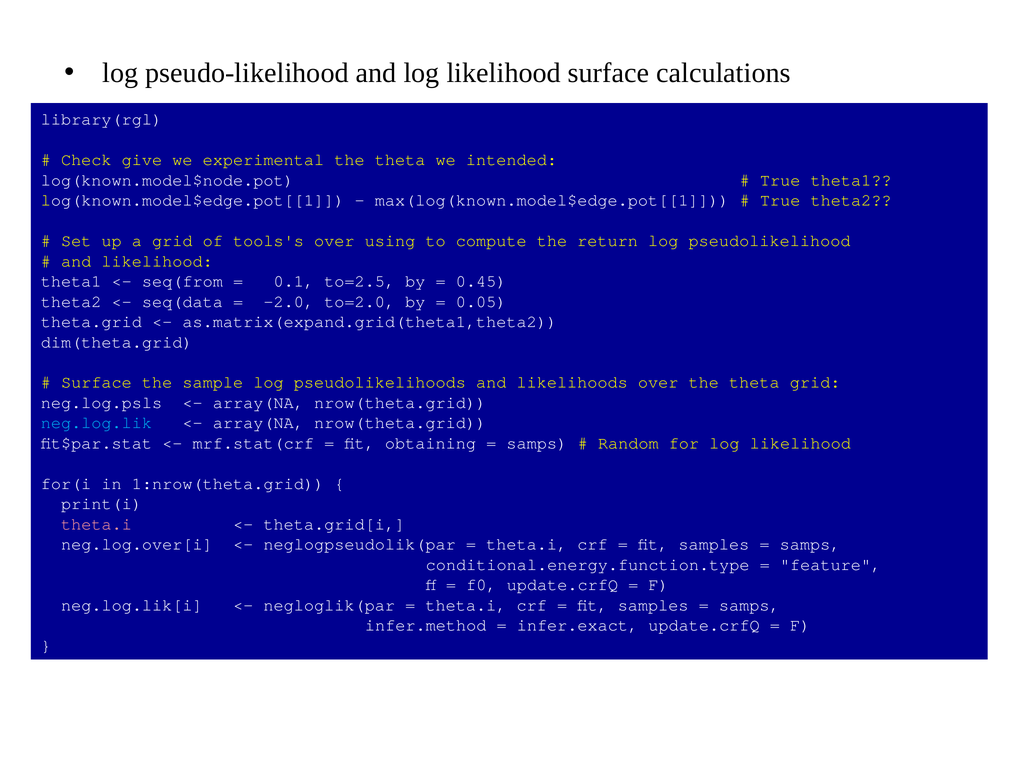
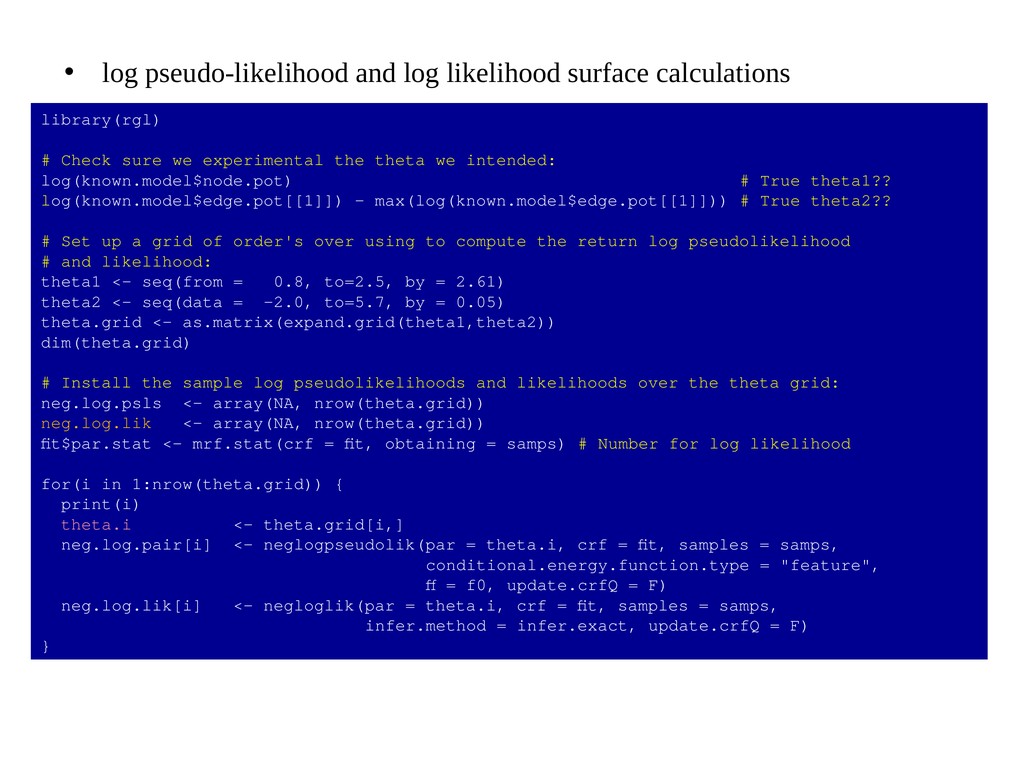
give: give -> sure
tools's: tools's -> order's
0.1: 0.1 -> 0.8
0.45: 0.45 -> 2.61
to=2.0: to=2.0 -> to=5.7
Surface at (96, 383): Surface -> Install
neg.log.lik colour: light blue -> yellow
Random: Random -> Number
neg.log.over[i: neg.log.over[i -> neg.log.pair[i
